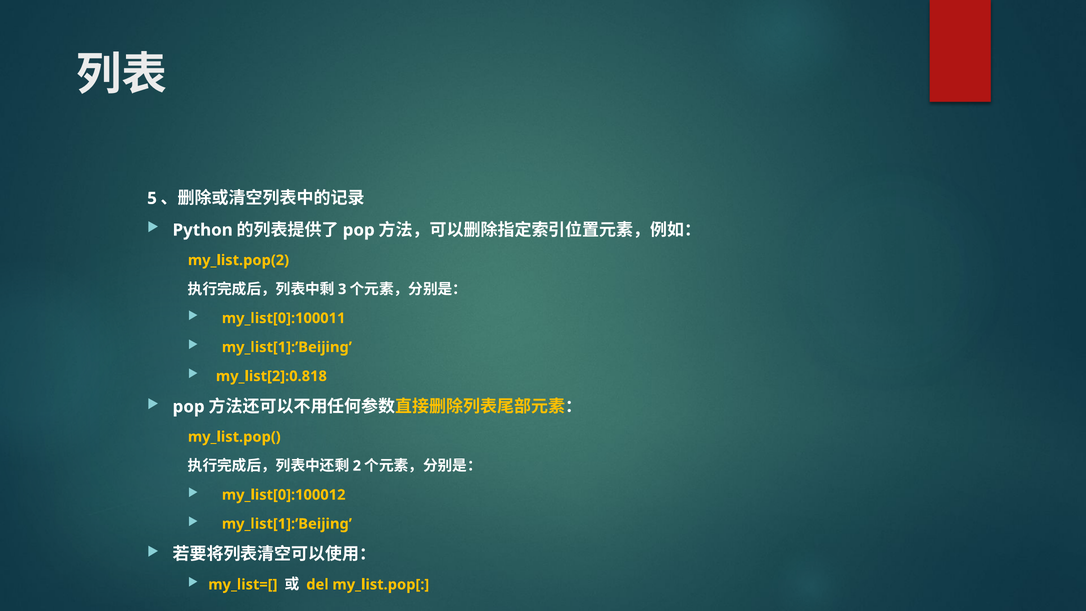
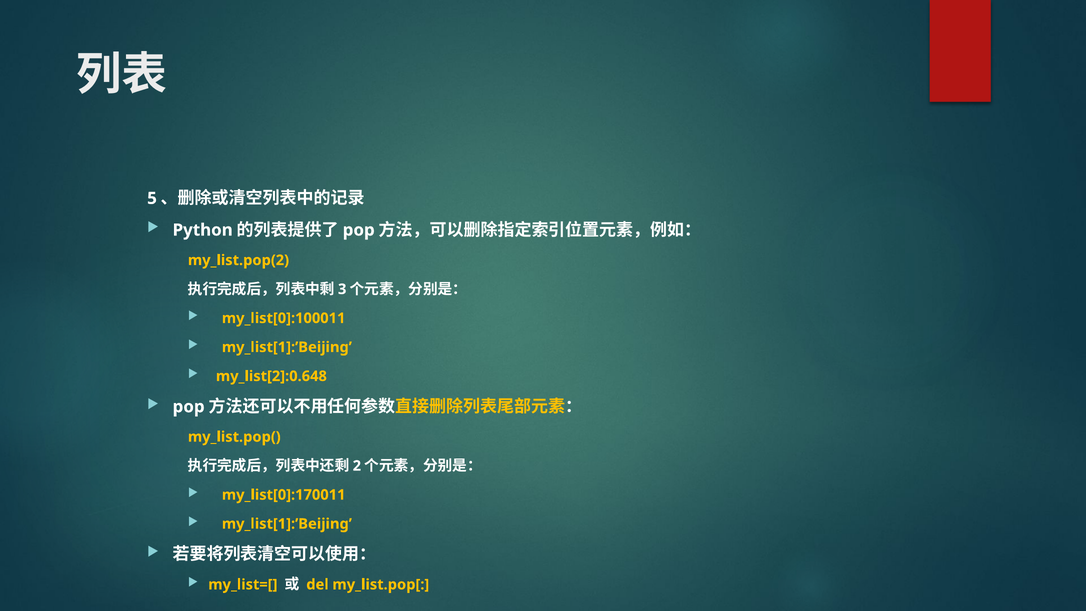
my_list[2]:0.818: my_list[2]:0.818 -> my_list[2]:0.648
my_list[0]:100012: my_list[0]:100012 -> my_list[0]:170011
